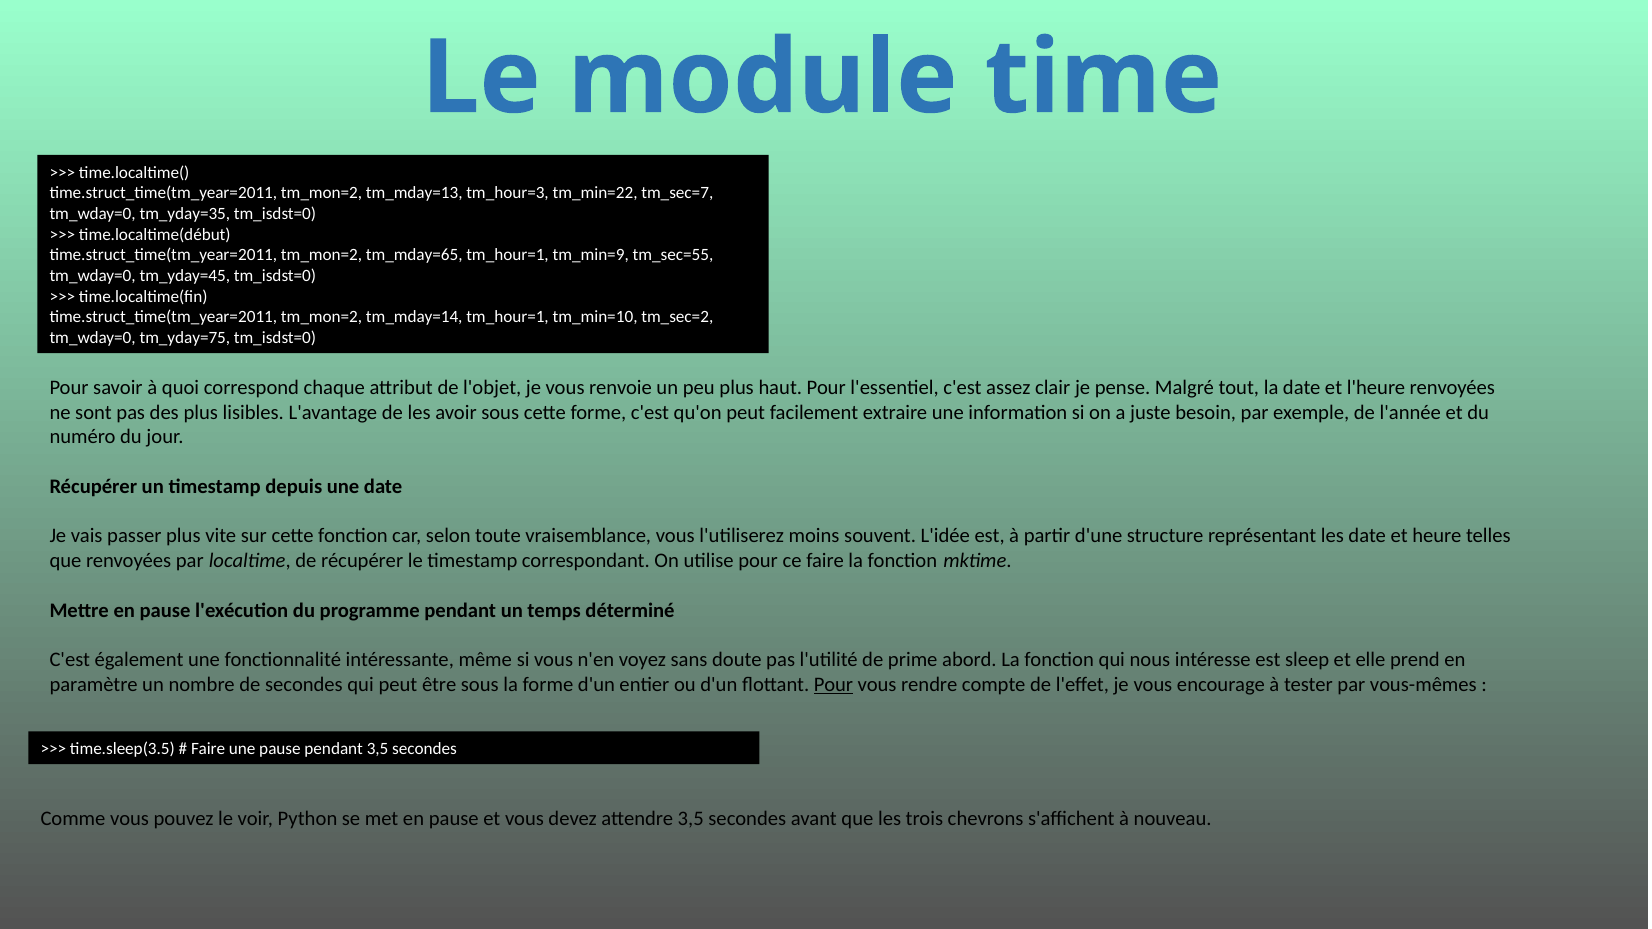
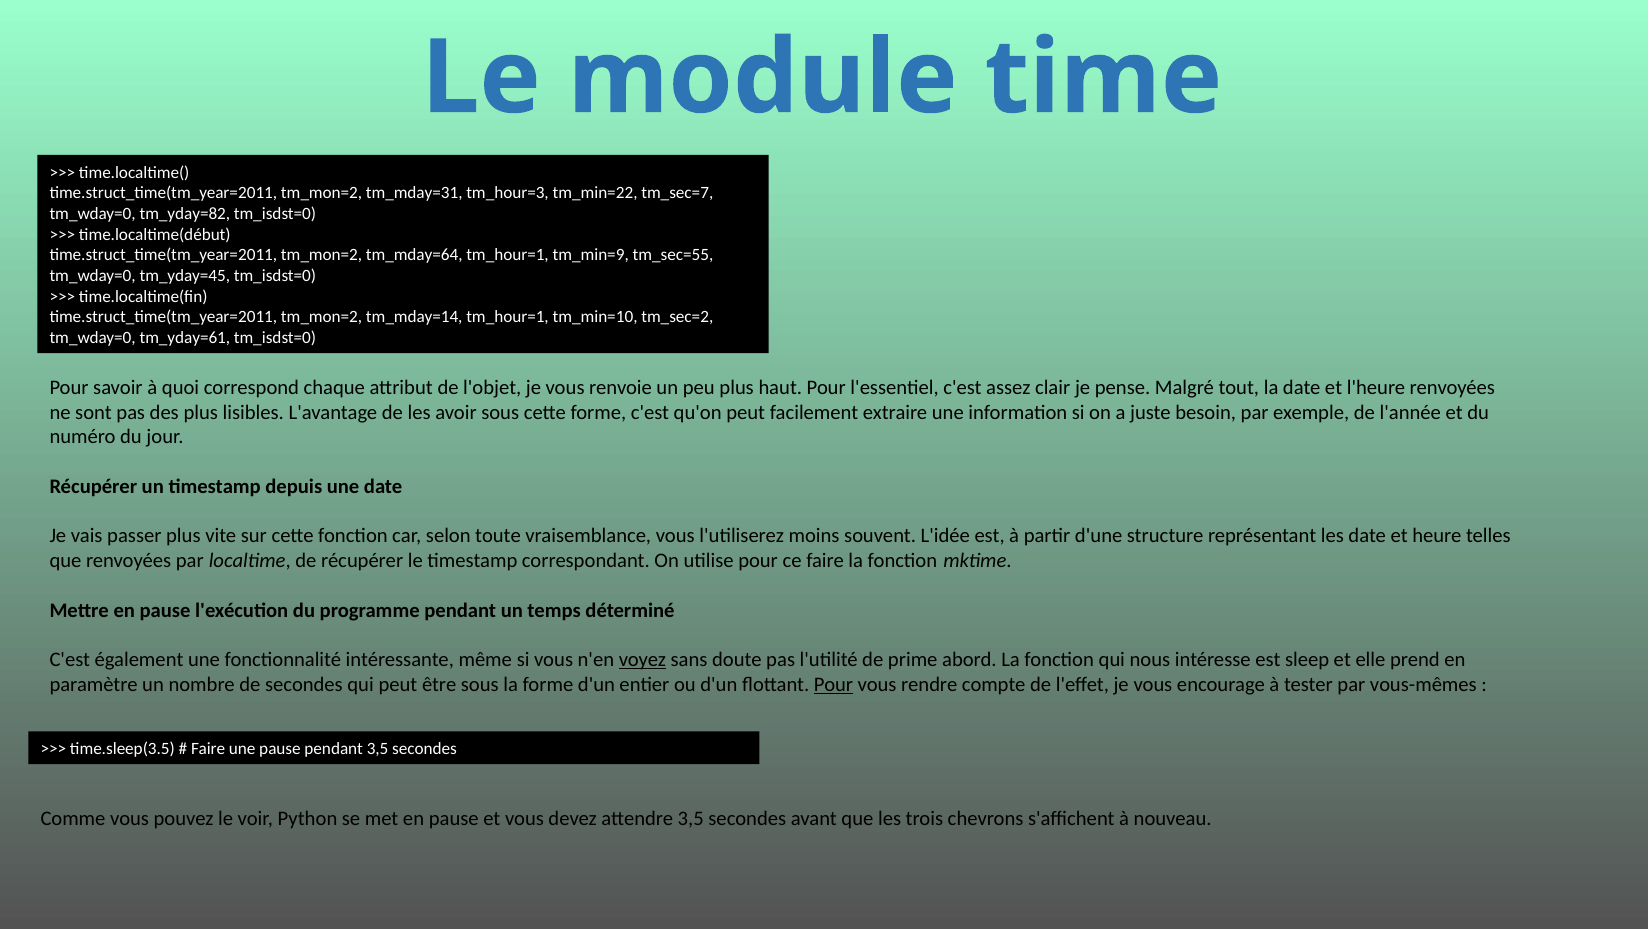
tm_mday=13: tm_mday=13 -> tm_mday=31
tm_yday=35: tm_yday=35 -> tm_yday=82
tm_mday=65: tm_mday=65 -> tm_mday=64
tm_yday=75: tm_yday=75 -> tm_yday=61
voyez underline: none -> present
